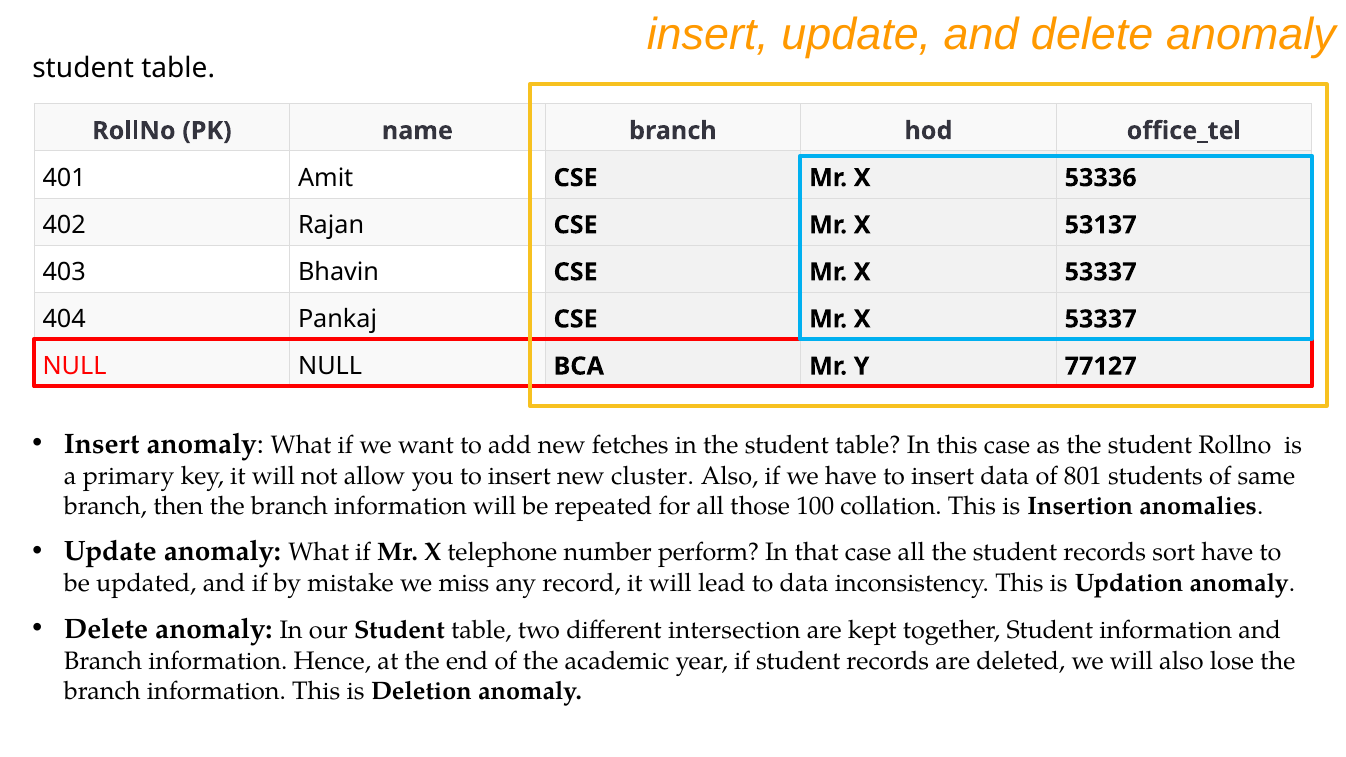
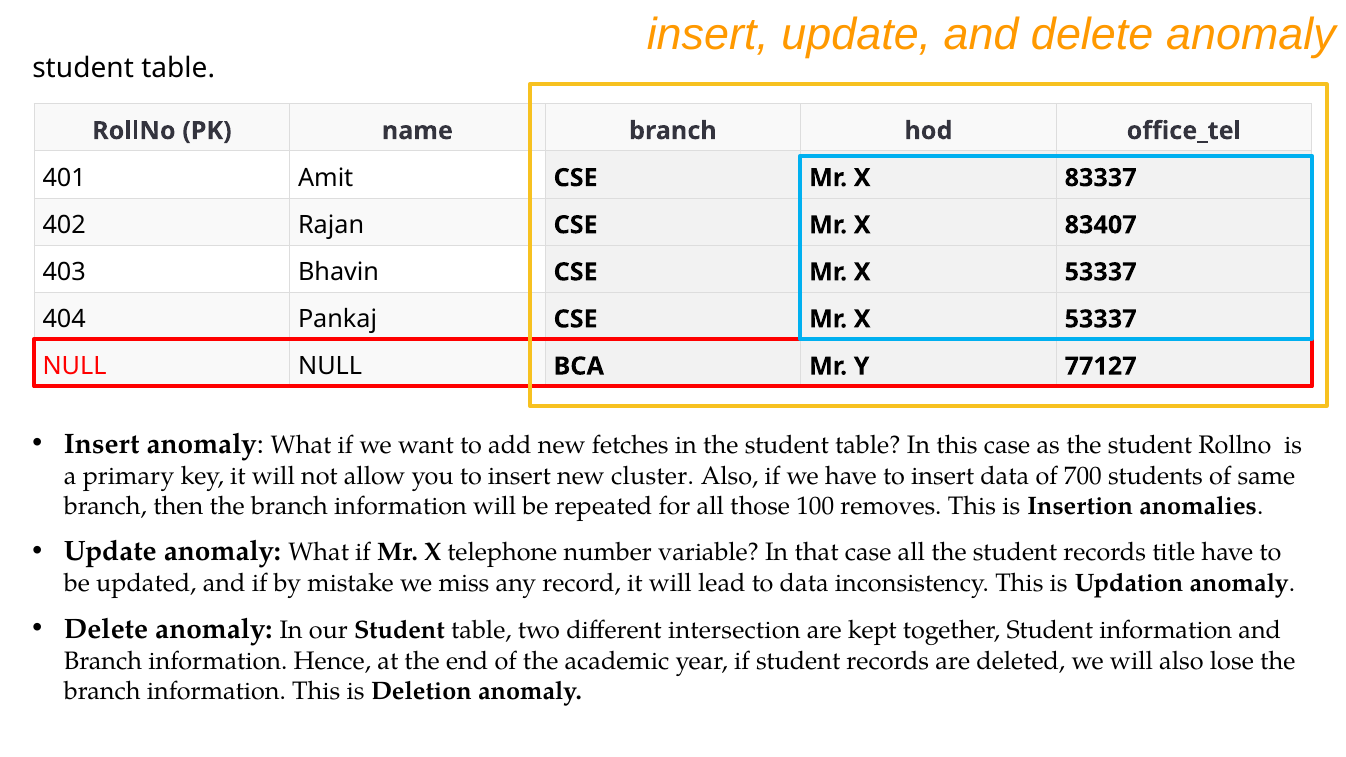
53336: 53336 -> 83337
53137: 53137 -> 83407
801: 801 -> 700
collation: collation -> removes
perform: perform -> variable
sort: sort -> title
